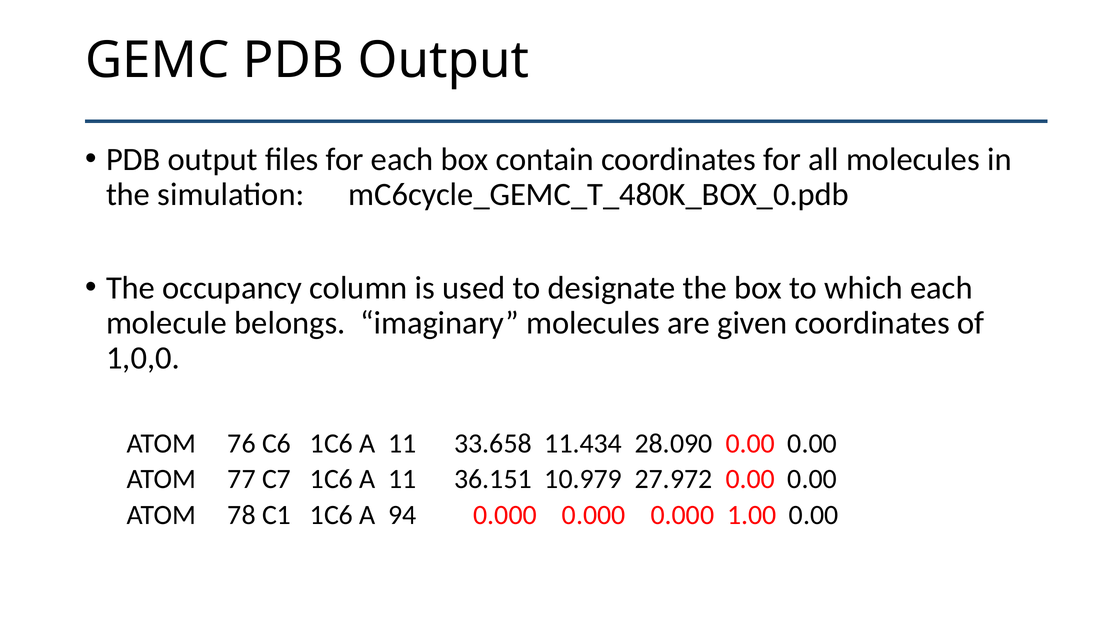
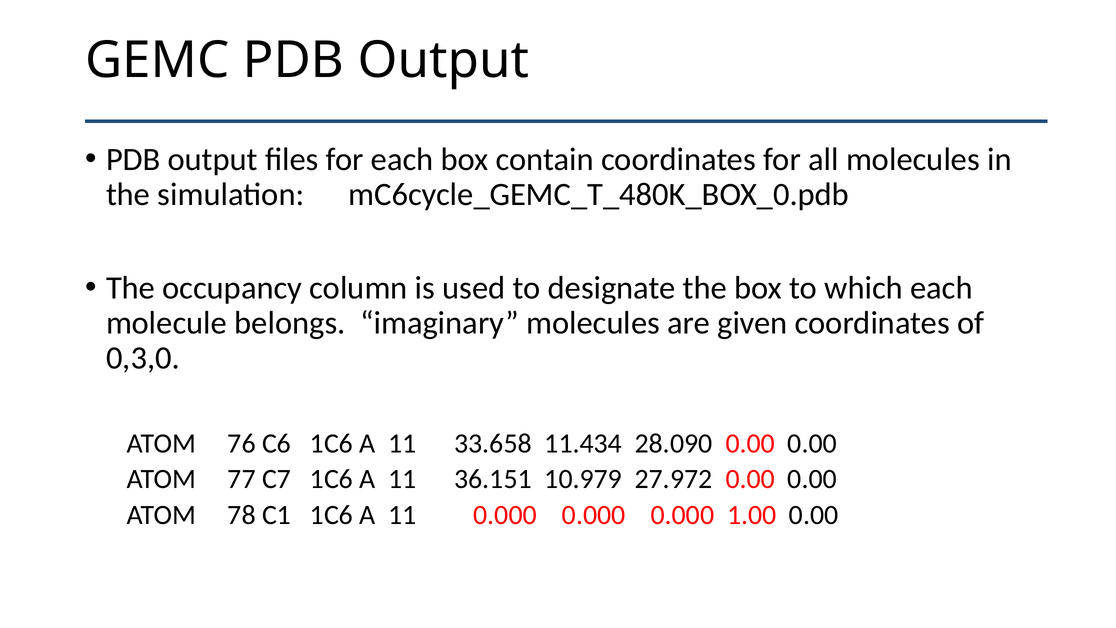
1,0,0: 1,0,0 -> 0,3,0
C1 1C6 A 94: 94 -> 11
